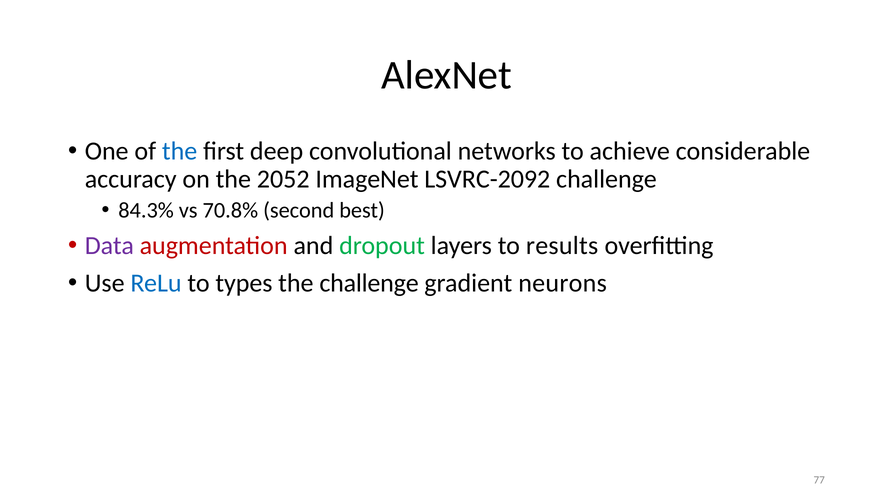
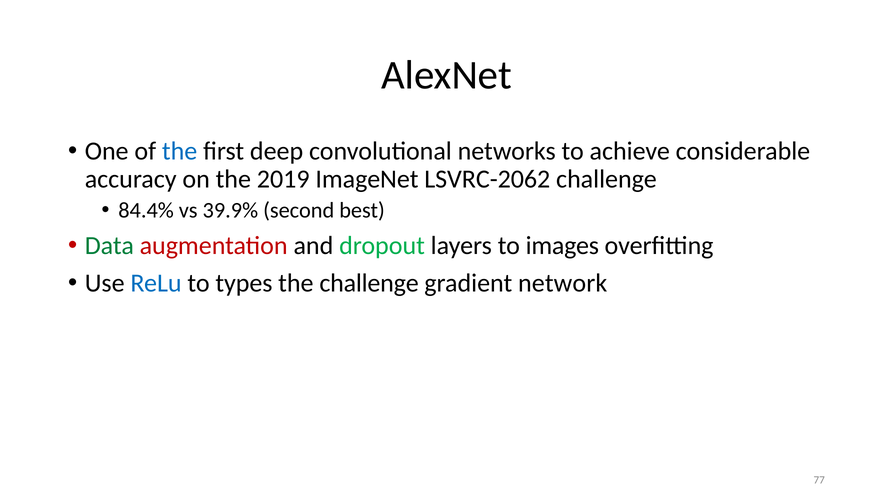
2052: 2052 -> 2019
LSVRC-2092: LSVRC-2092 -> LSVRC-2062
84.3%: 84.3% -> 84.4%
70.8%: 70.8% -> 39.9%
Data colour: purple -> green
results: results -> images
neurons: neurons -> network
